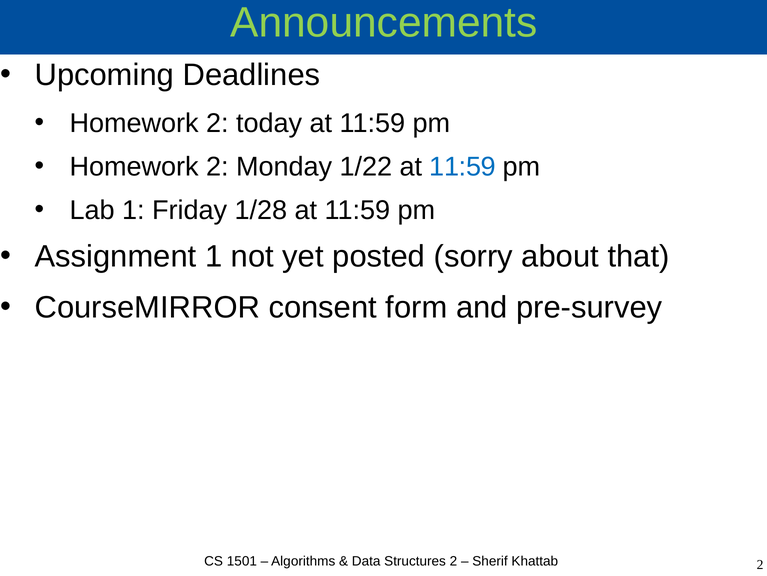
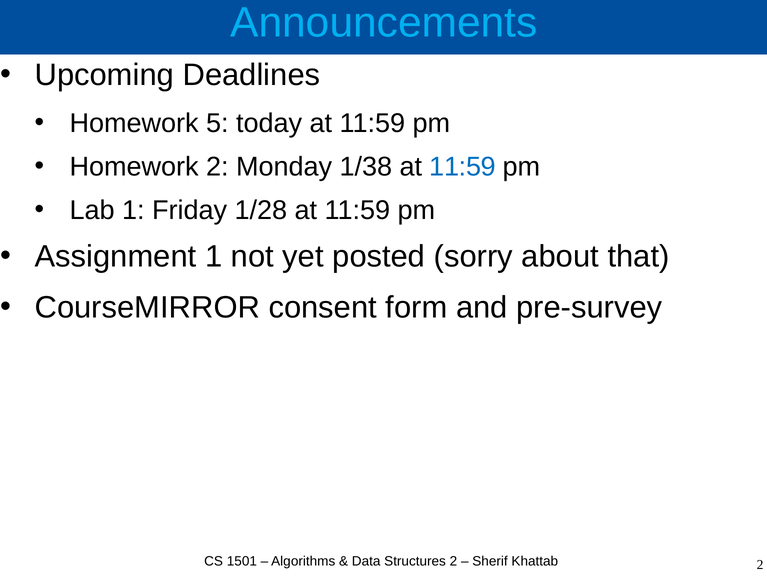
Announcements colour: light green -> light blue
2 at (217, 123): 2 -> 5
1/22: 1/22 -> 1/38
